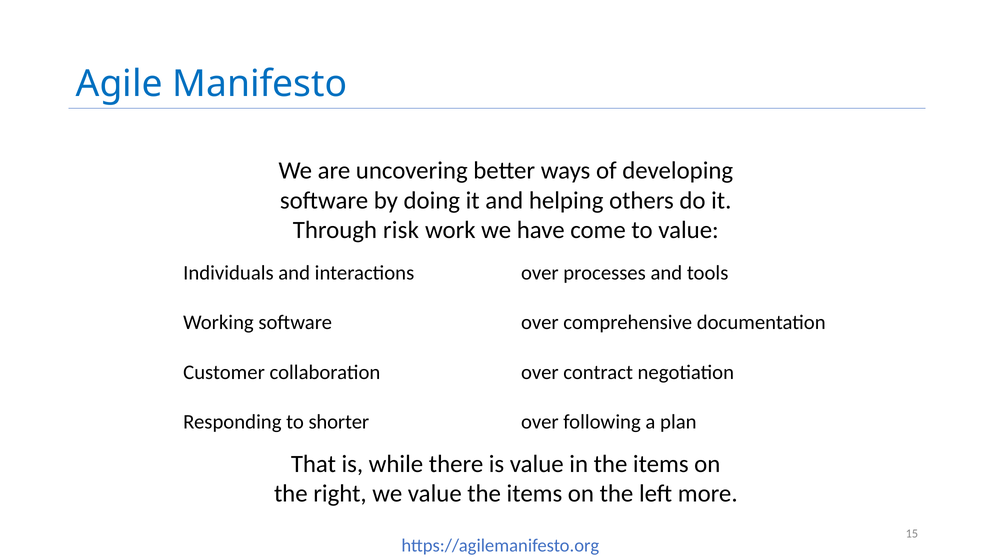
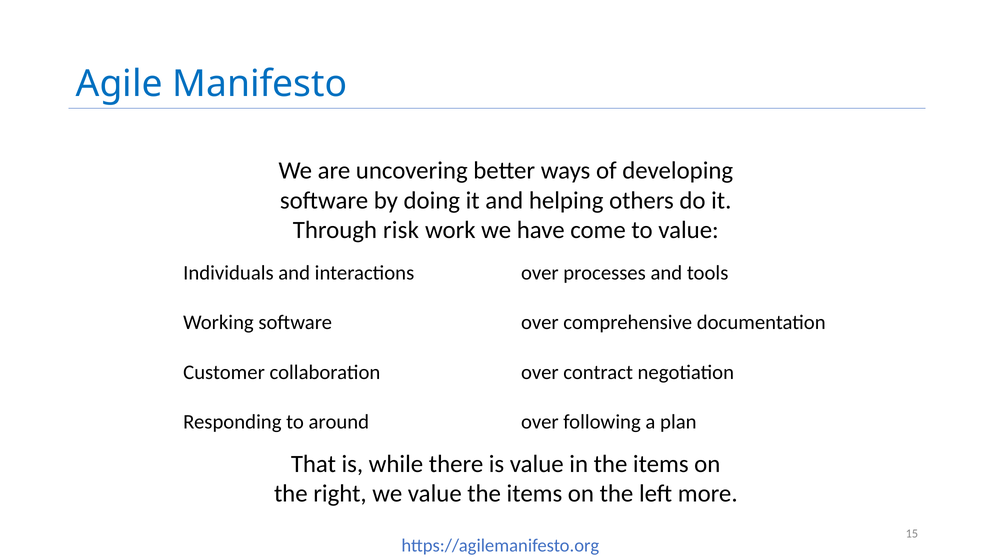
shorter: shorter -> around
